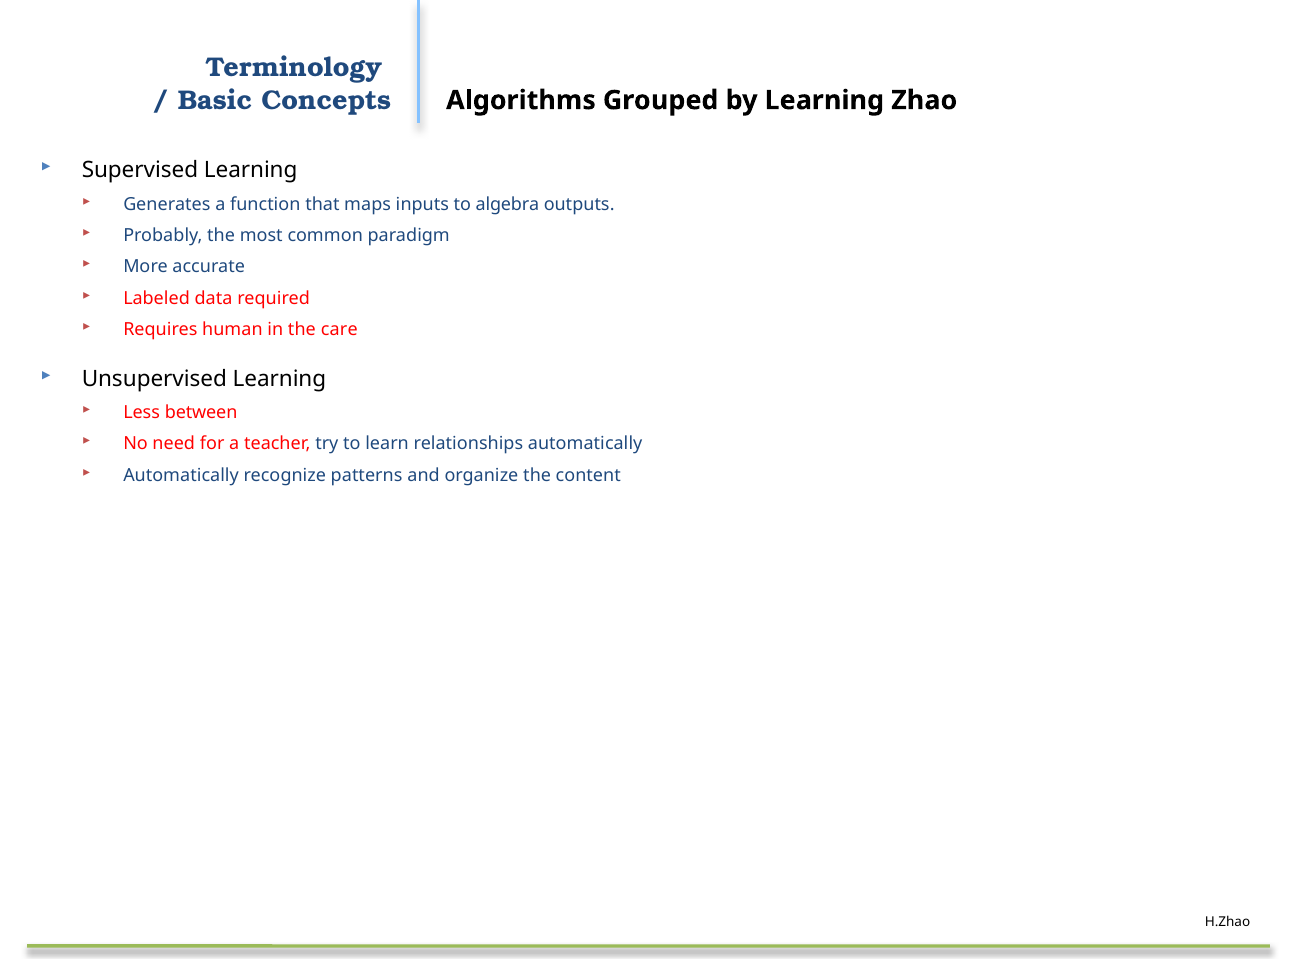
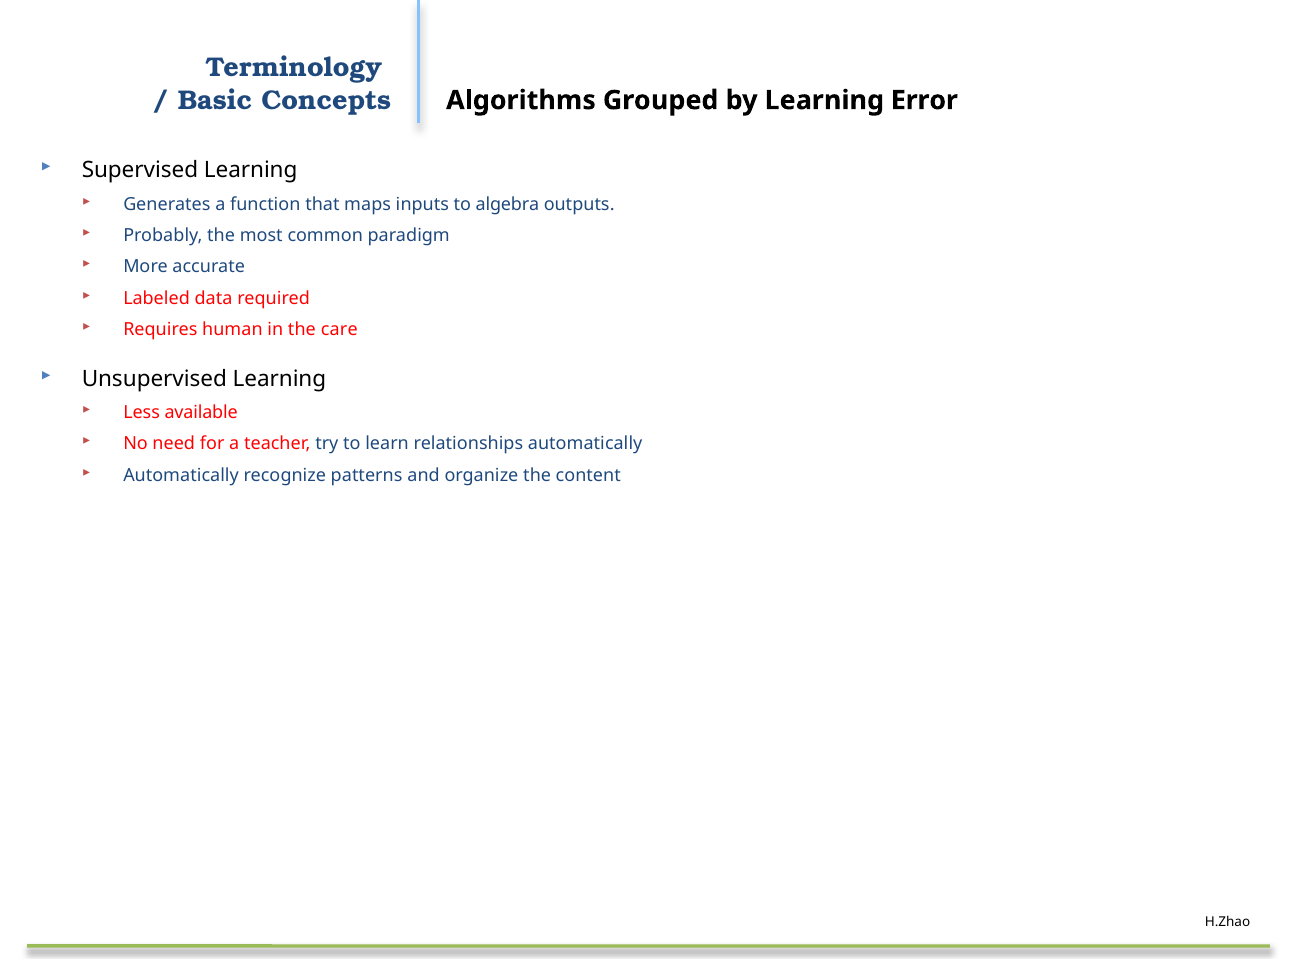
Zhao: Zhao -> Error
between: between -> available
